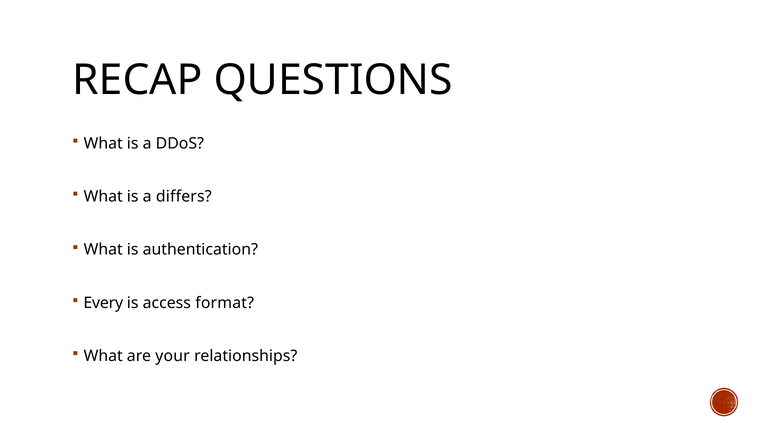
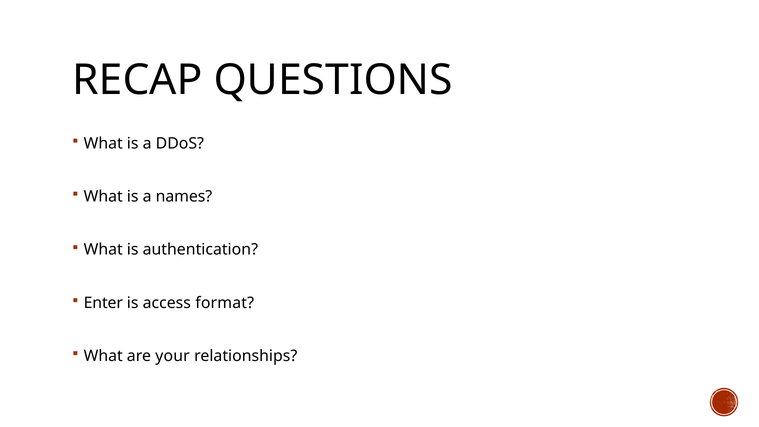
differs: differs -> names
Every: Every -> Enter
